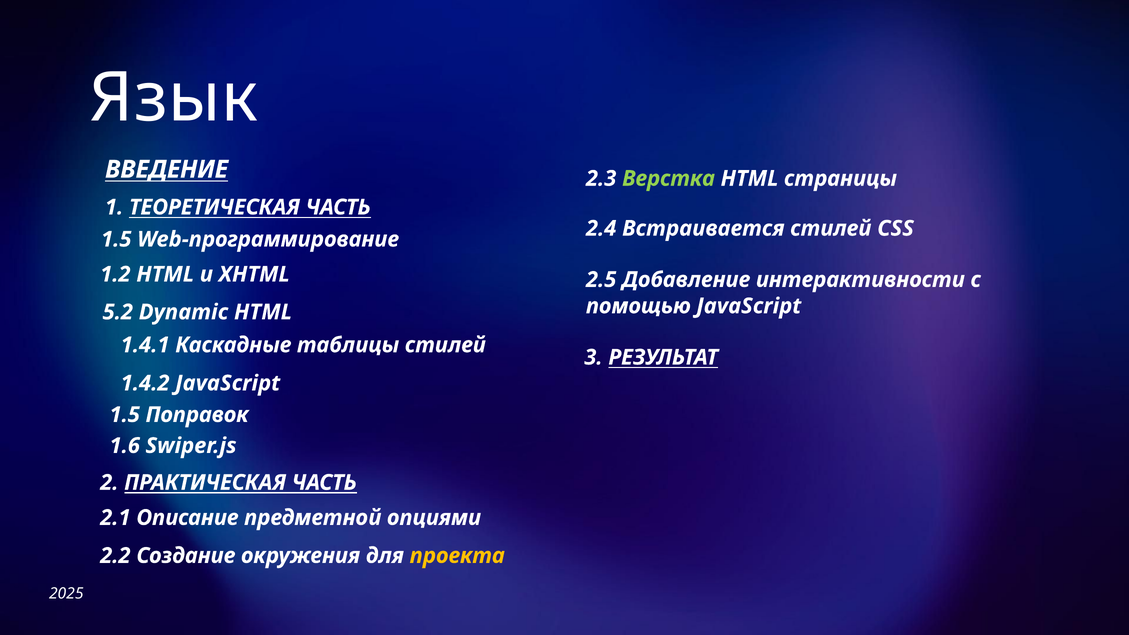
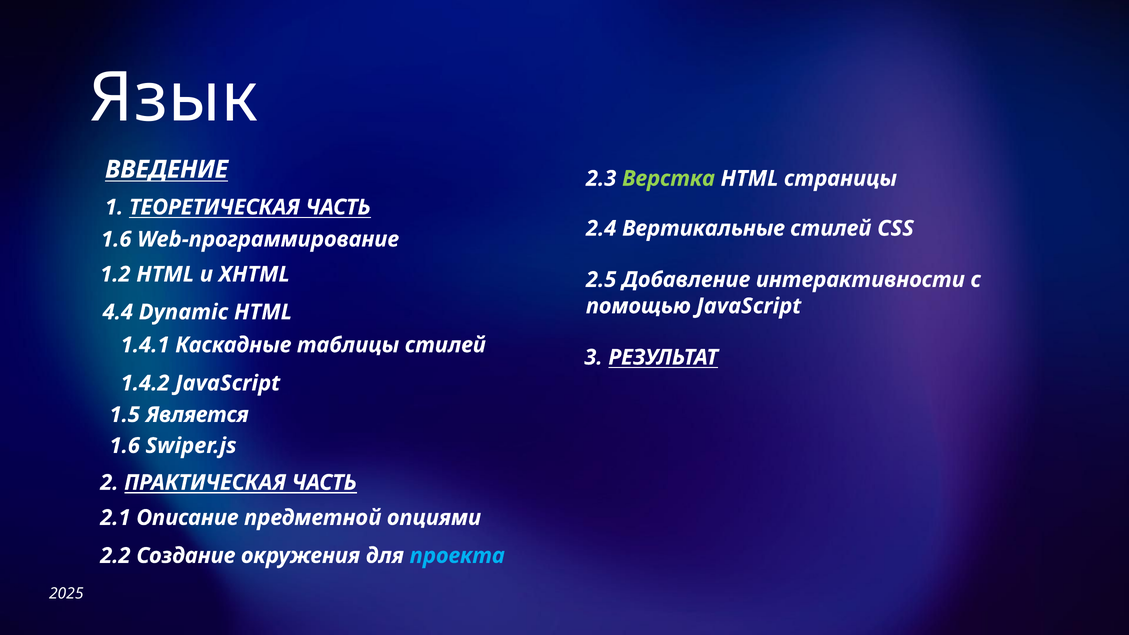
Встраивается: Встраивается -> Вертикальные
1.5 at (116, 239): 1.5 -> 1.6
5.2: 5.2 -> 4.4
Поправок: Поправок -> Является
проекта colour: yellow -> light blue
